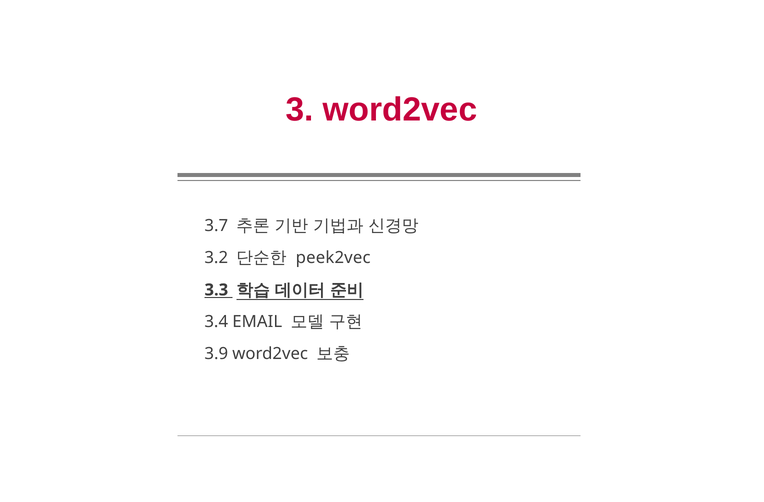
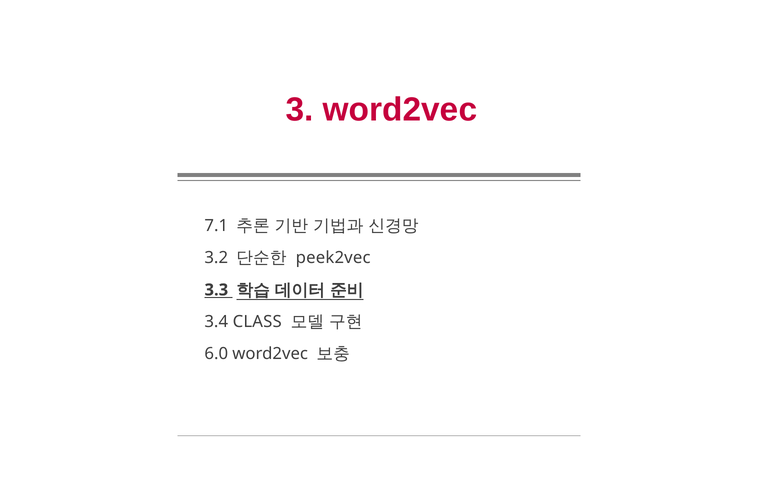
3.7: 3.7 -> 7.1
EMAIL: EMAIL -> CLASS
3.9: 3.9 -> 6.0
